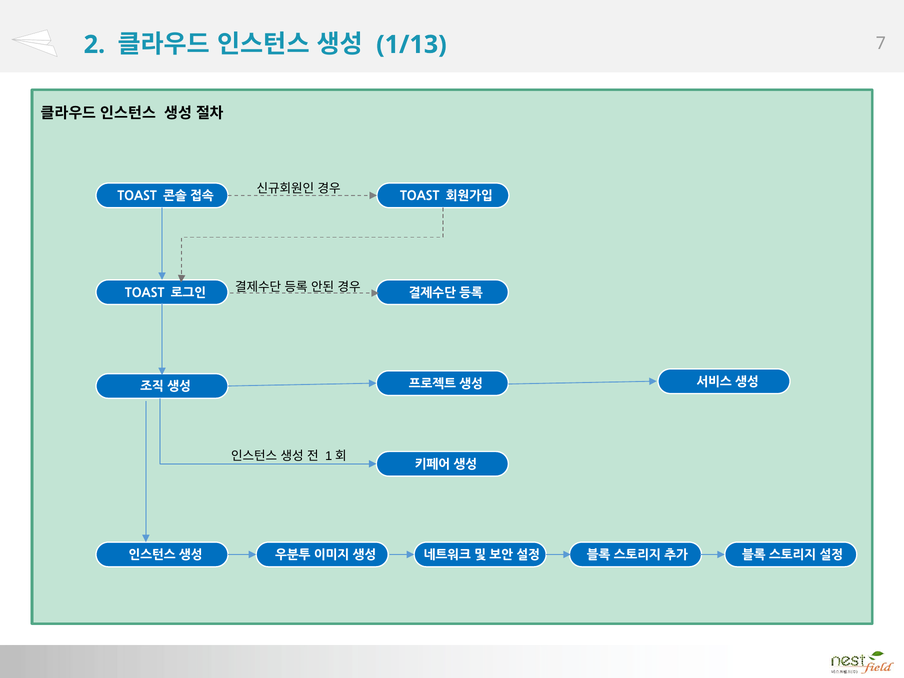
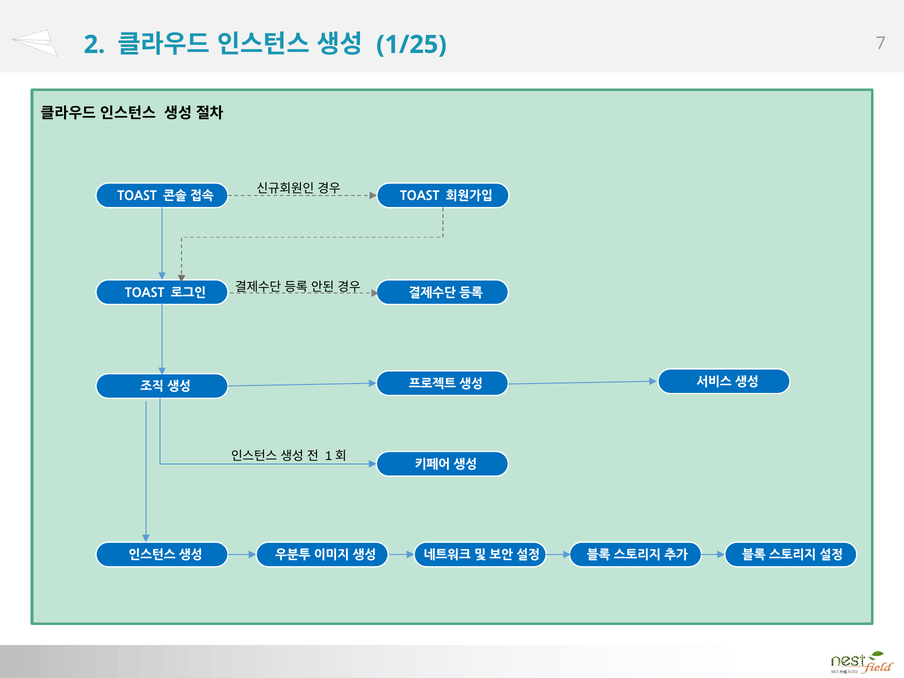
1/13: 1/13 -> 1/25
